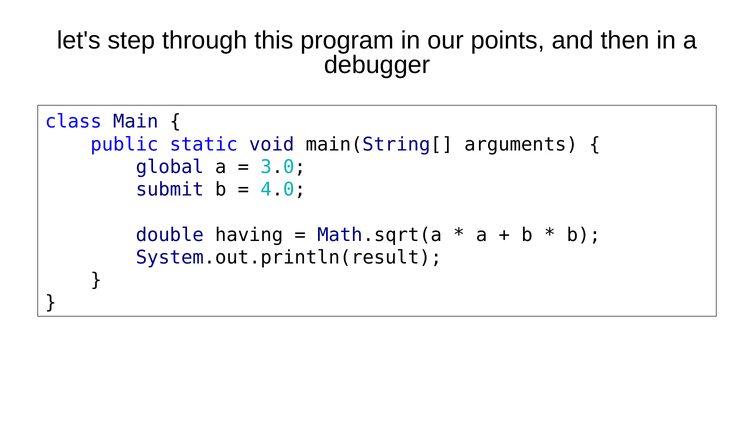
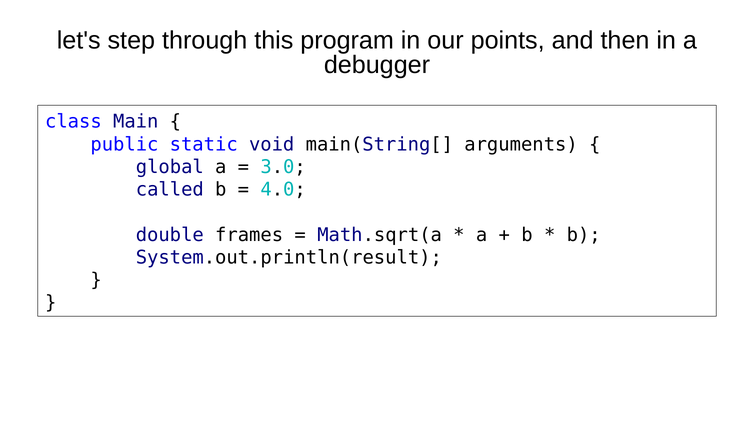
submit: submit -> called
having: having -> frames
